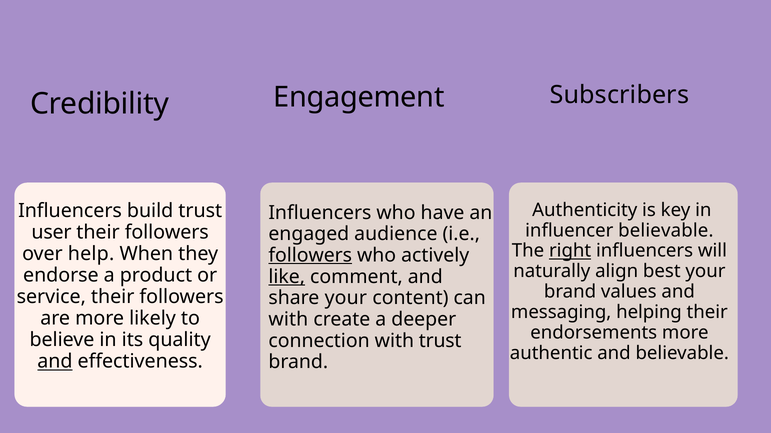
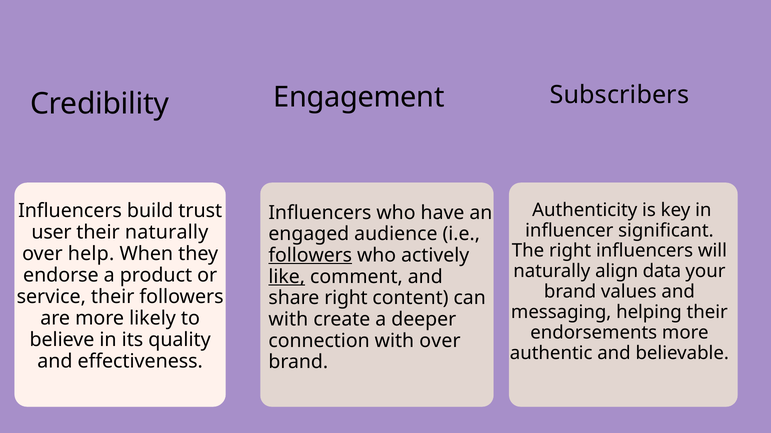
influencer believable: believable -> significant
followers at (167, 232): followers -> naturally
right at (570, 251) underline: present -> none
best: best -> data
share your: your -> right
with trust: trust -> over
and at (55, 362) underline: present -> none
